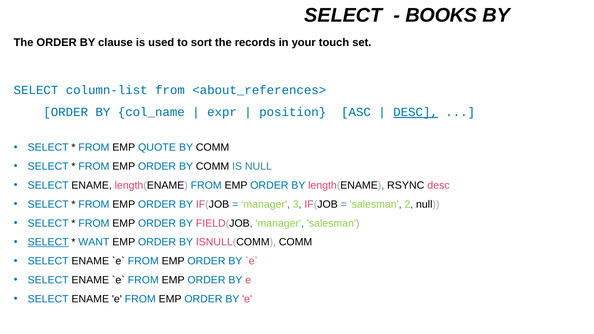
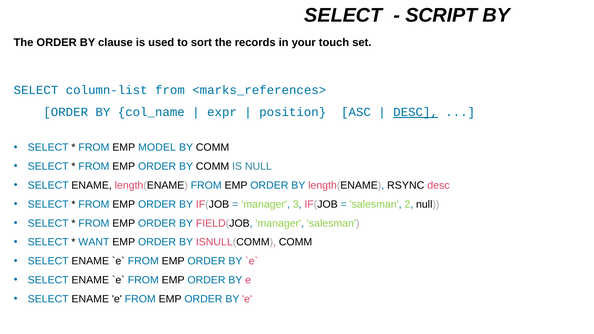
BOOKS: BOOKS -> SCRIPT
<about_references>: <about_references> -> <marks_references>
QUOTE: QUOTE -> MODEL
SELECT at (48, 242) underline: present -> none
